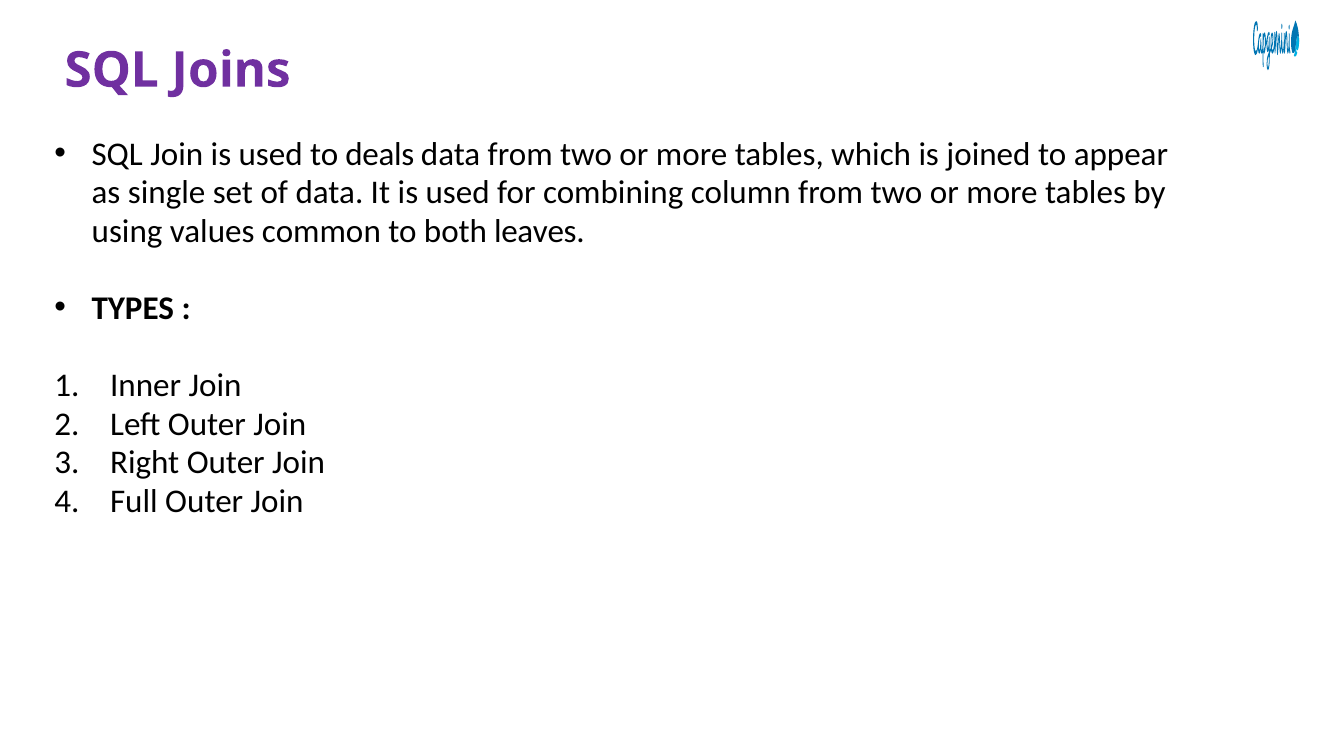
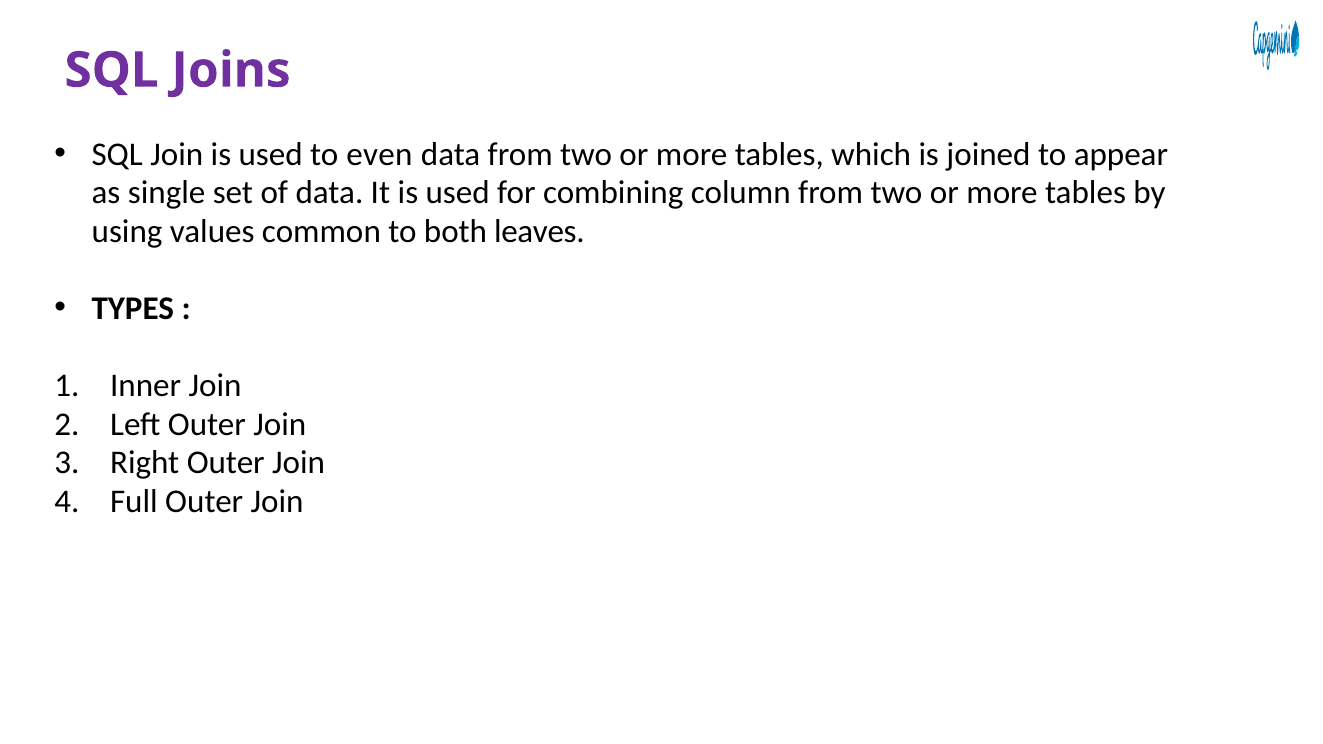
deals: deals -> even
